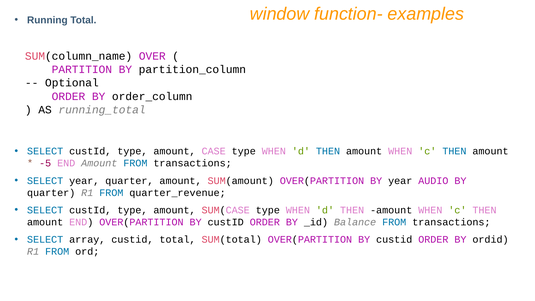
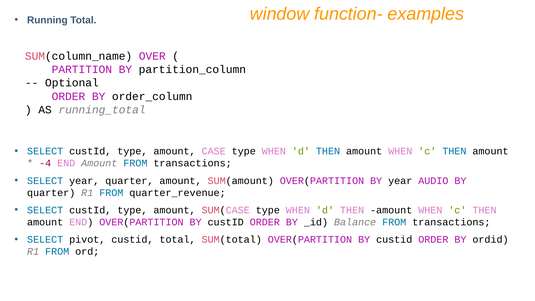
-5: -5 -> -4
array: array -> pivot
